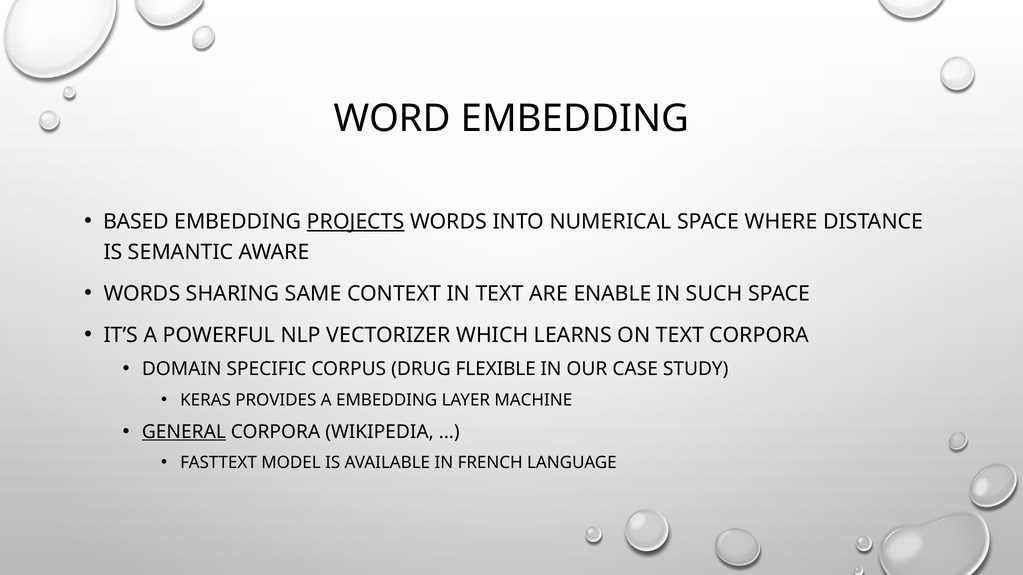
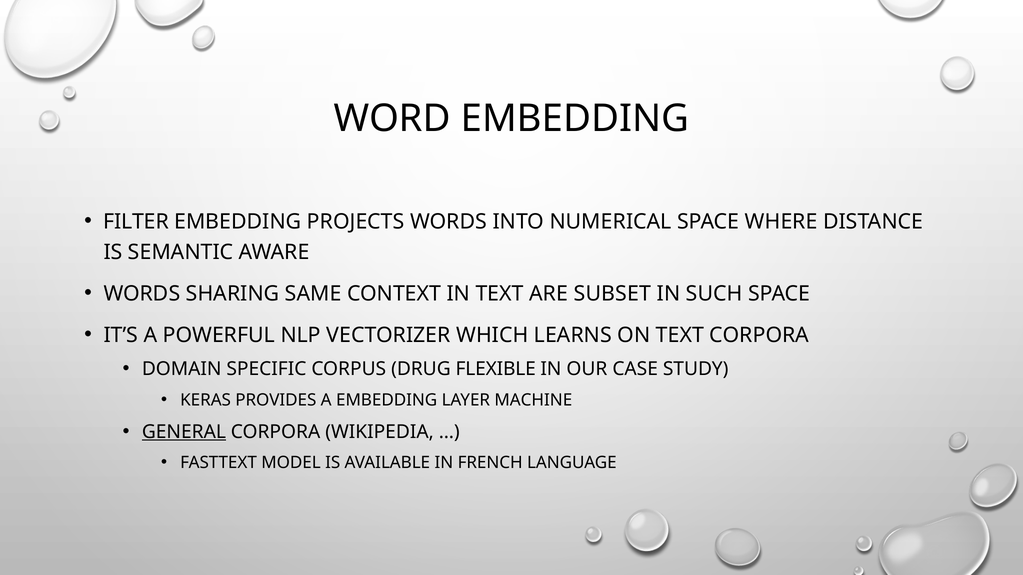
BASED: BASED -> FILTER
PROJECTS underline: present -> none
ENABLE: ENABLE -> SUBSET
